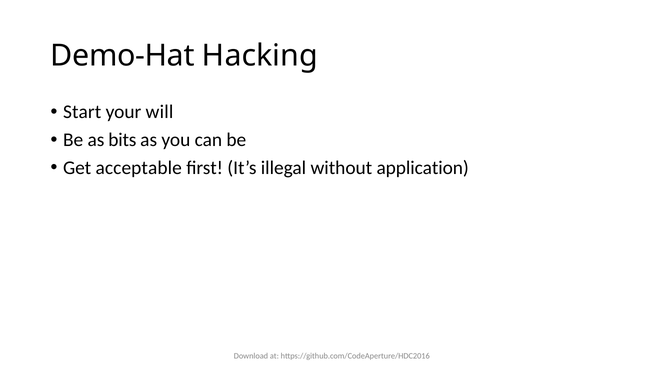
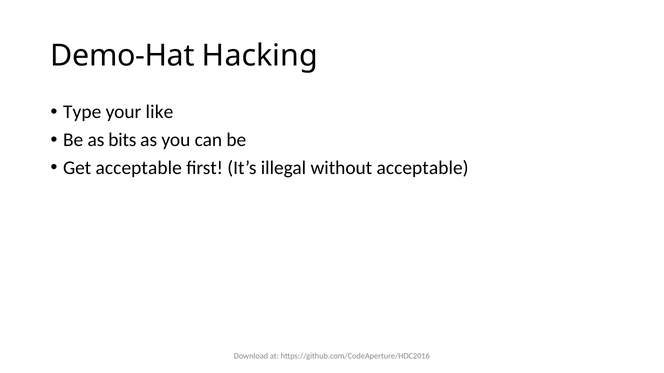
Start: Start -> Type
will: will -> like
without application: application -> acceptable
